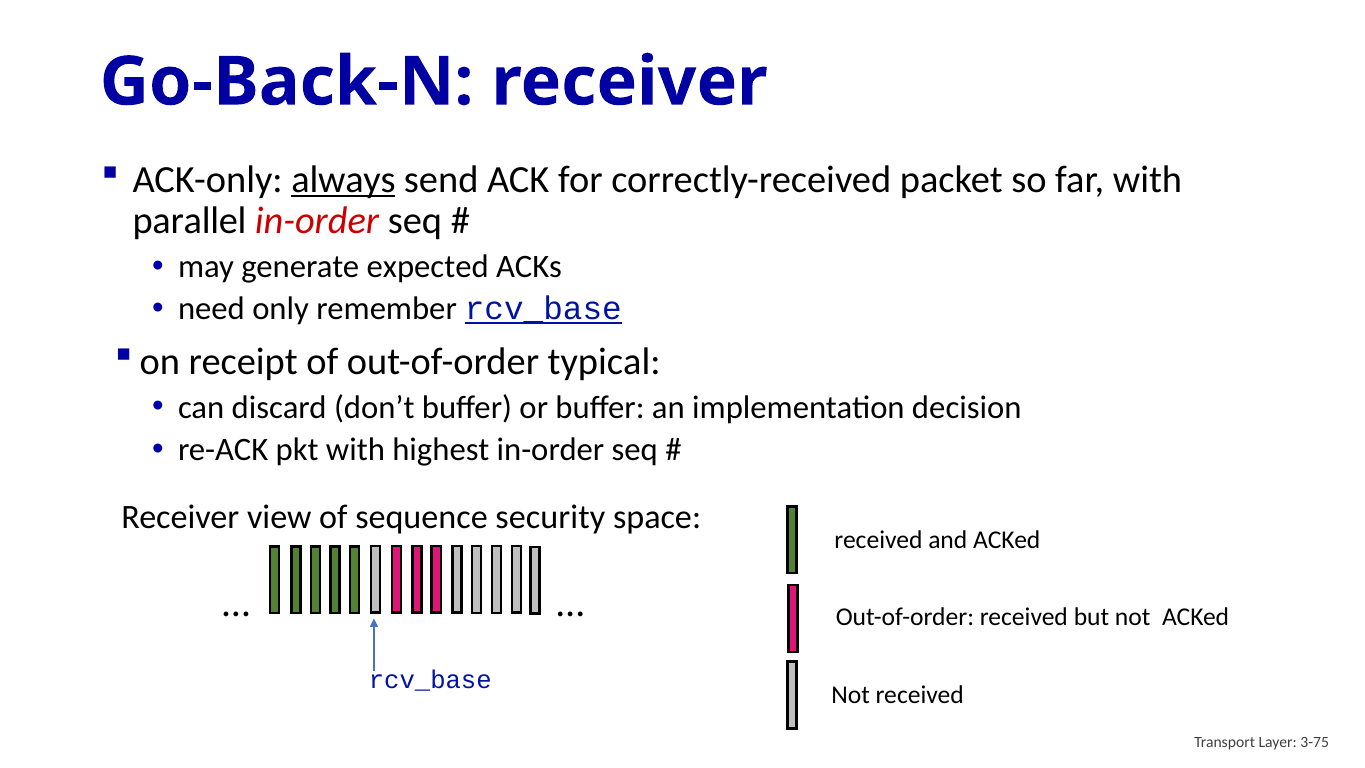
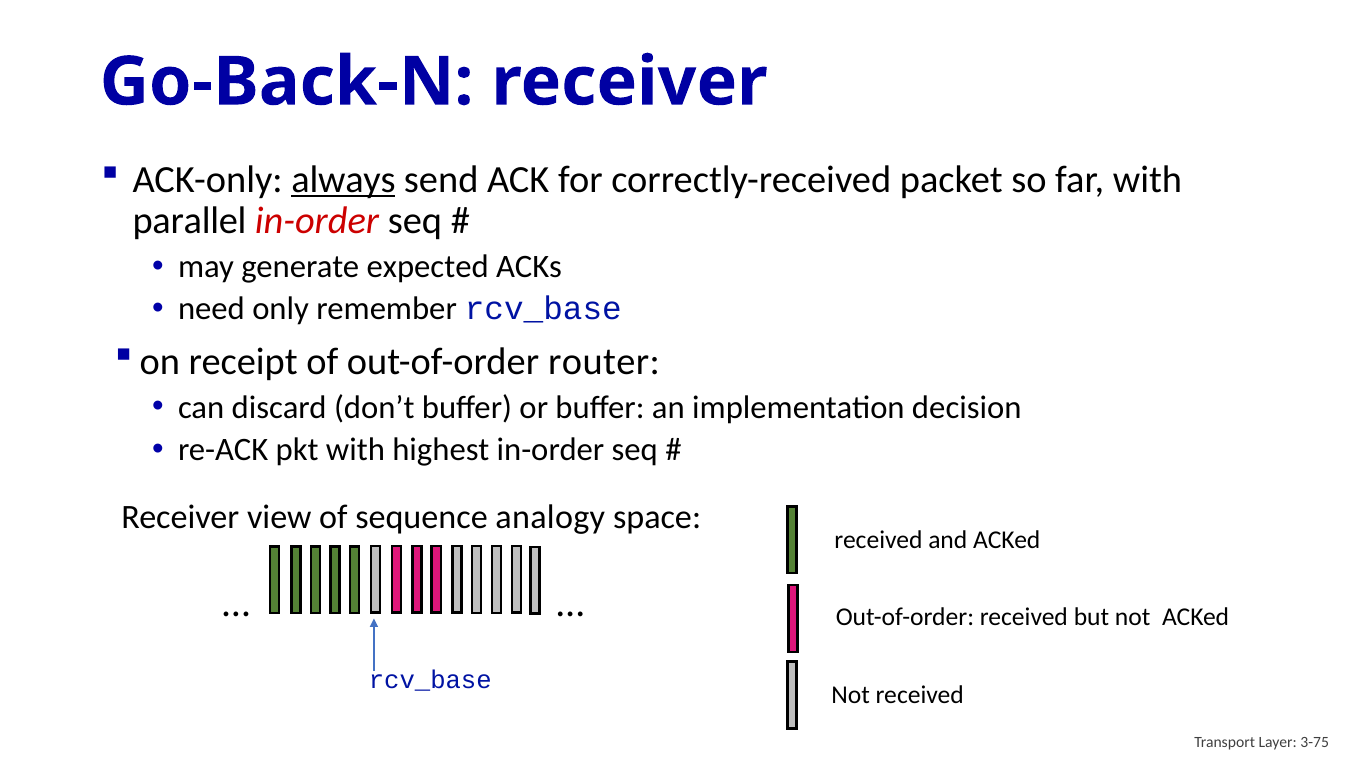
rcv_base at (543, 309) underline: present -> none
typical: typical -> router
security: security -> analogy
